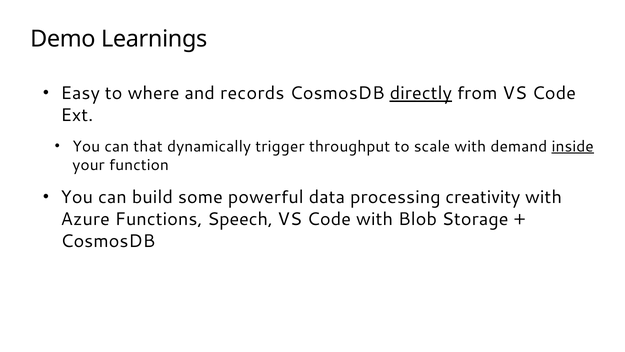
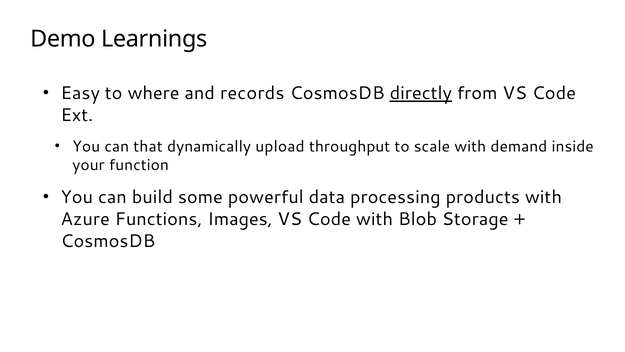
trigger: trigger -> upload
inside underline: present -> none
creativity: creativity -> products
Speech: Speech -> Images
